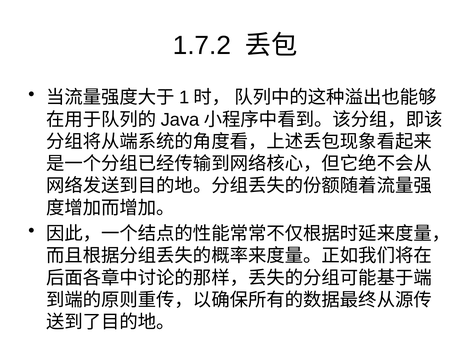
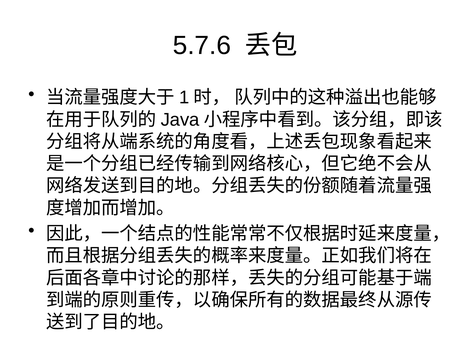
1.7.2: 1.7.2 -> 5.7.6
